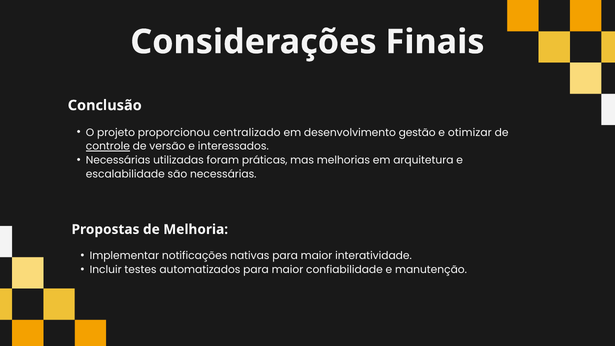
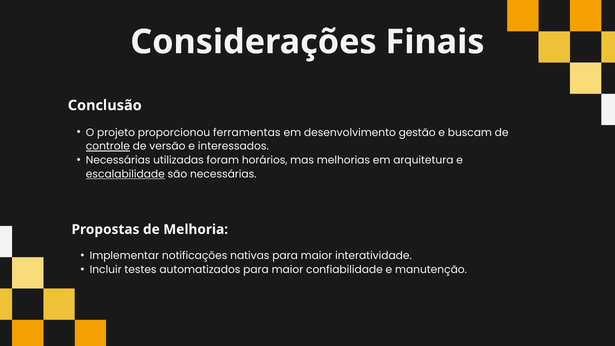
centralizado: centralizado -> ferramentas
otimizar: otimizar -> buscam
práticas: práticas -> horários
escalabilidade underline: none -> present
